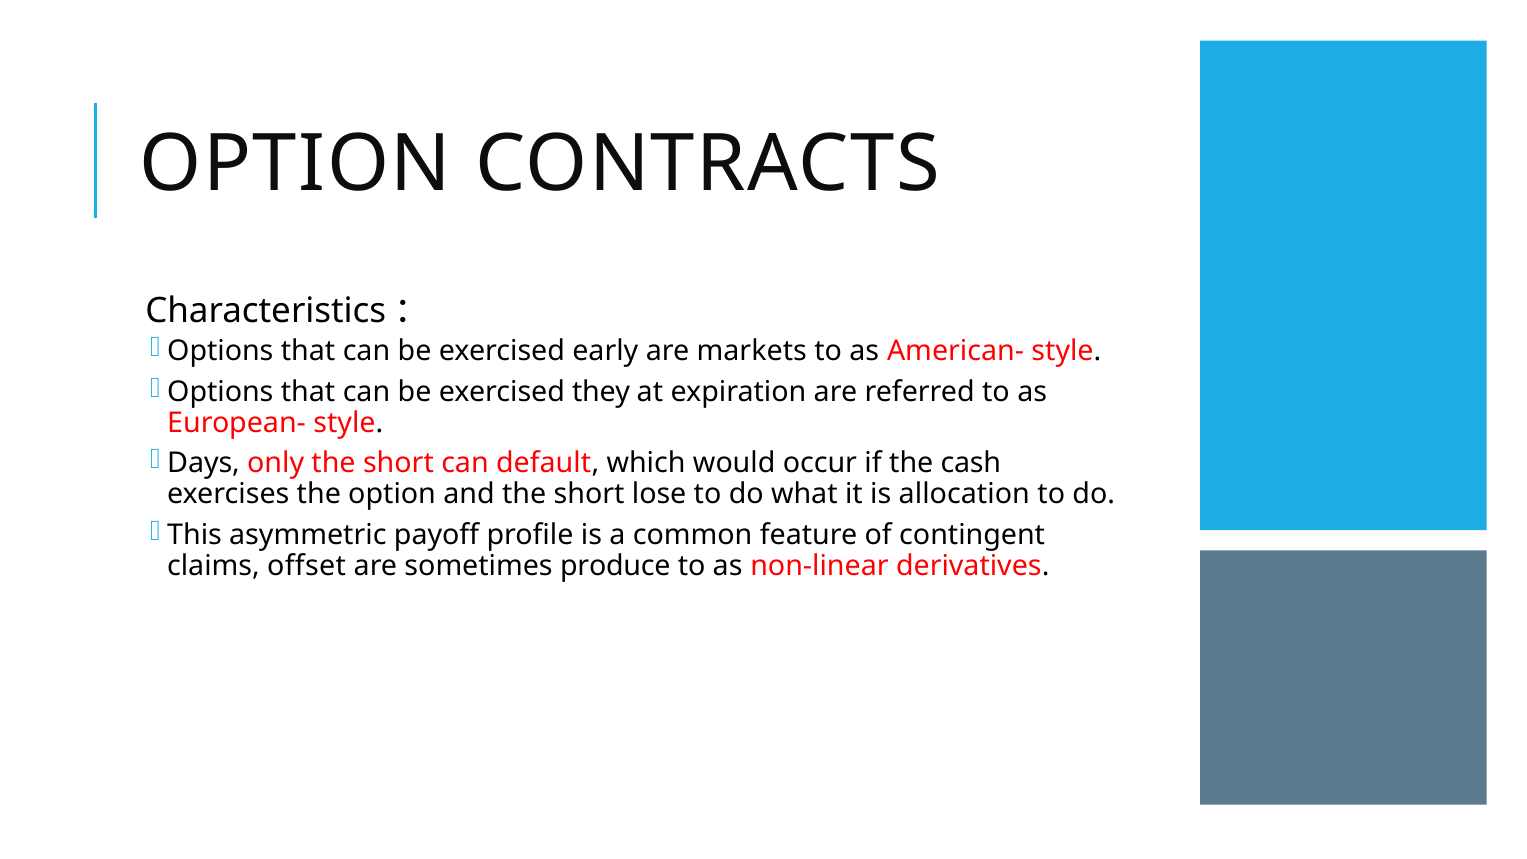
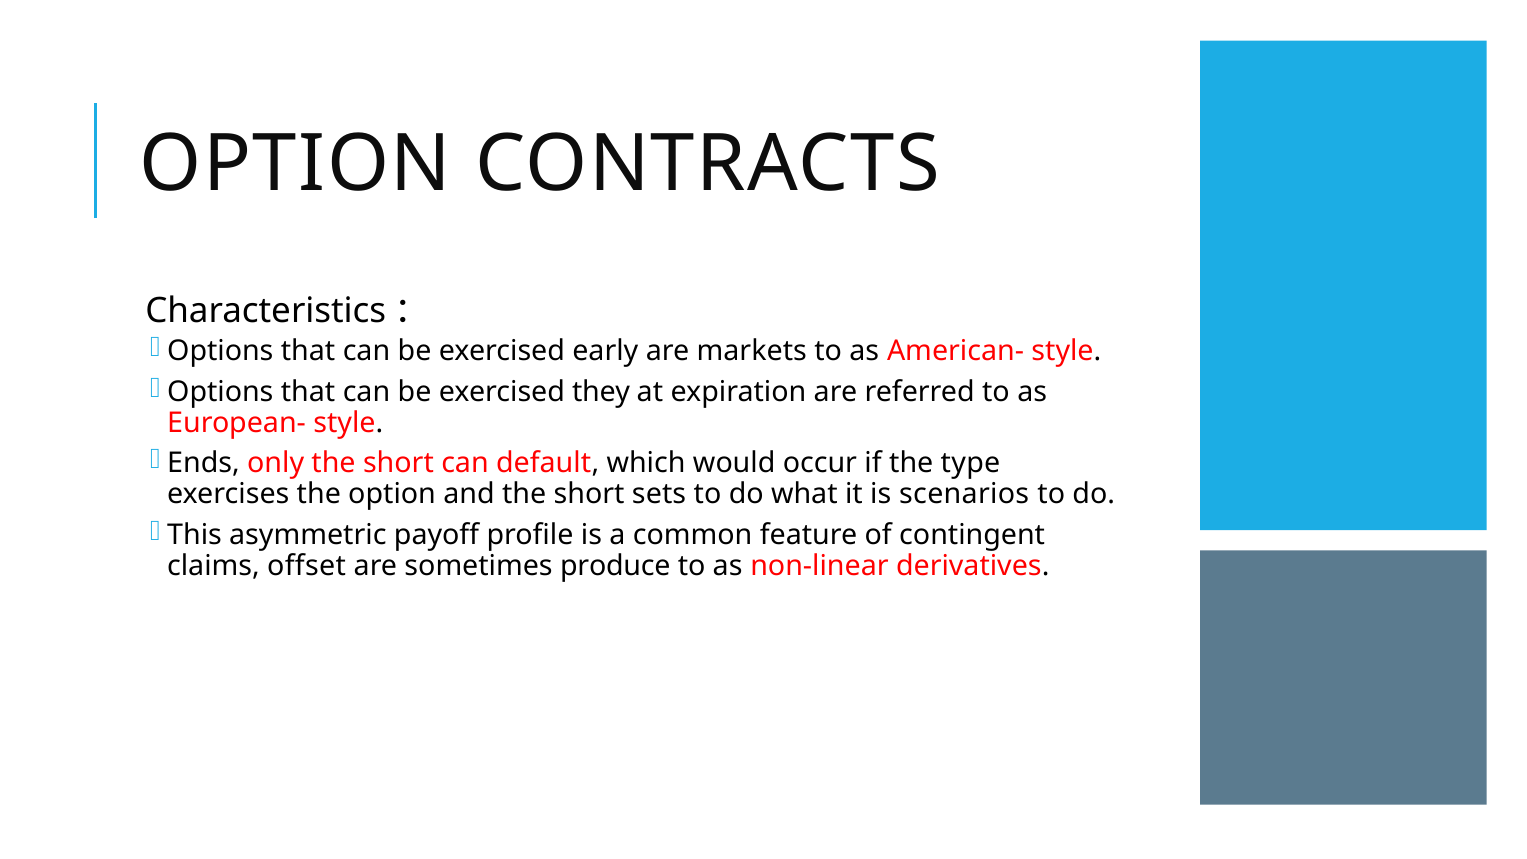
Days: Days -> Ends
cash: cash -> type
lose: lose -> sets
allocation: allocation -> scenarios
